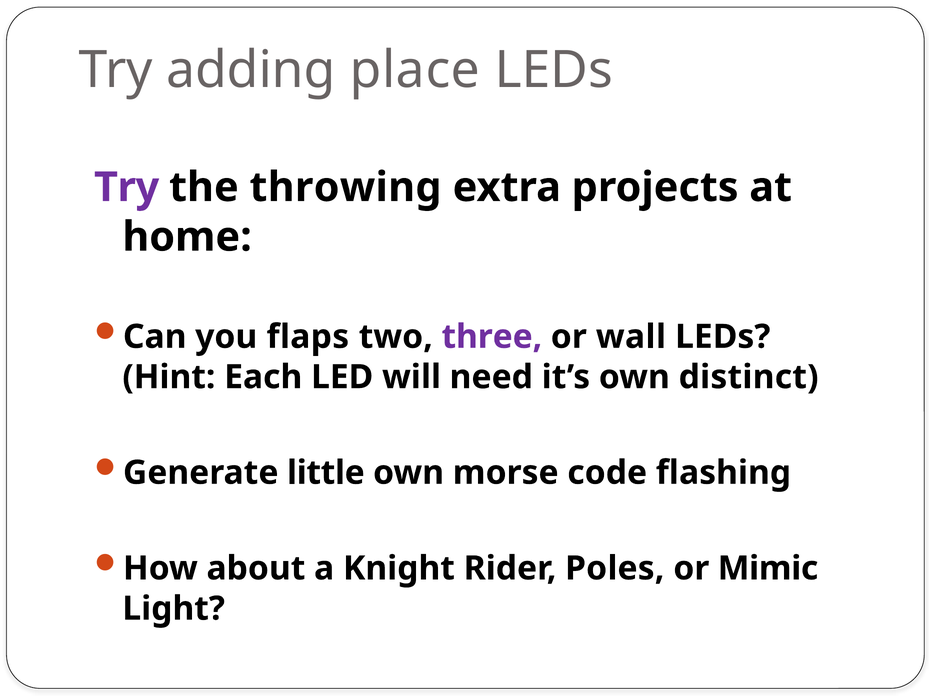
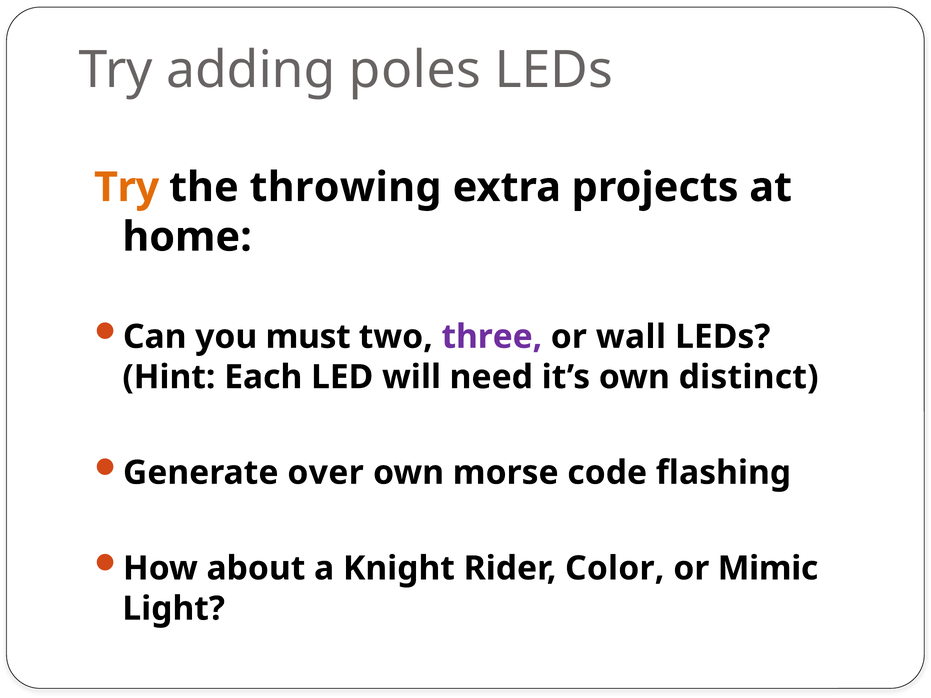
place: place -> poles
Try at (127, 187) colour: purple -> orange
flaps: flaps -> must
little: little -> over
Poles: Poles -> Color
